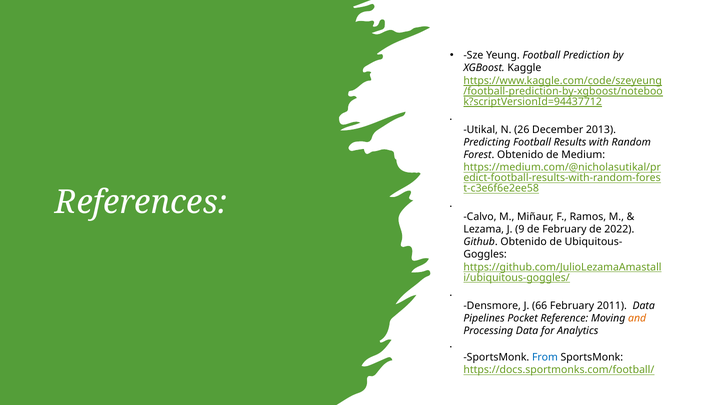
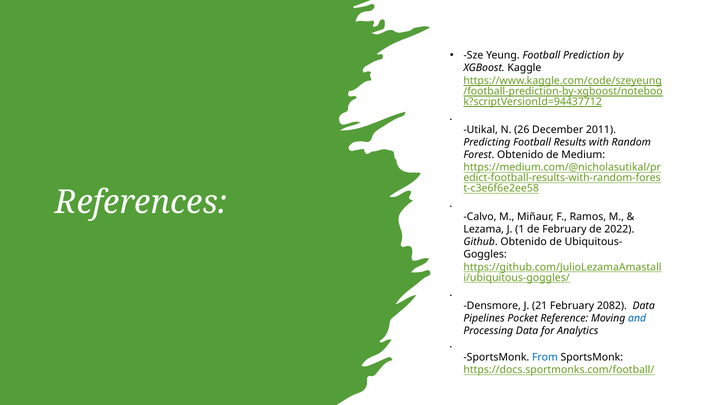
2013: 2013 -> 2011
9: 9 -> 1
66: 66 -> 21
2011: 2011 -> 2082
and colour: orange -> blue
